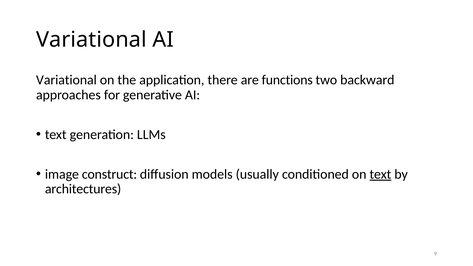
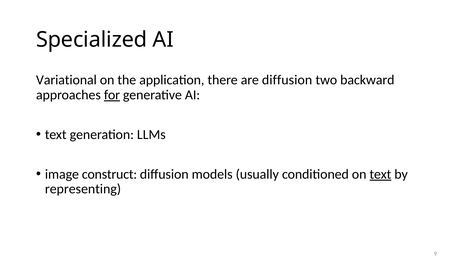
Variational at (91, 40): Variational -> Specialized
are functions: functions -> diffusion
for underline: none -> present
architectures: architectures -> representing
